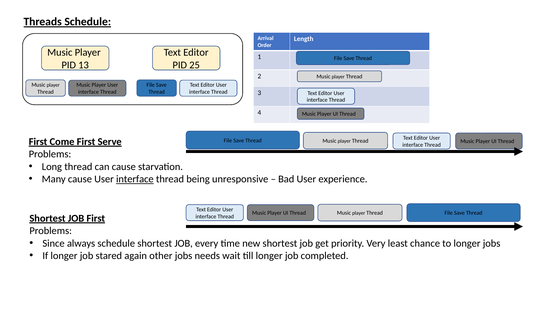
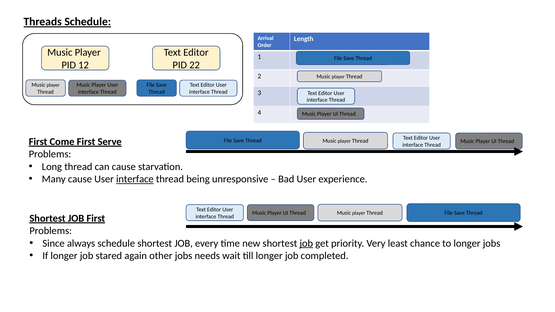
13: 13 -> 12
25: 25 -> 22
job at (306, 243) underline: none -> present
